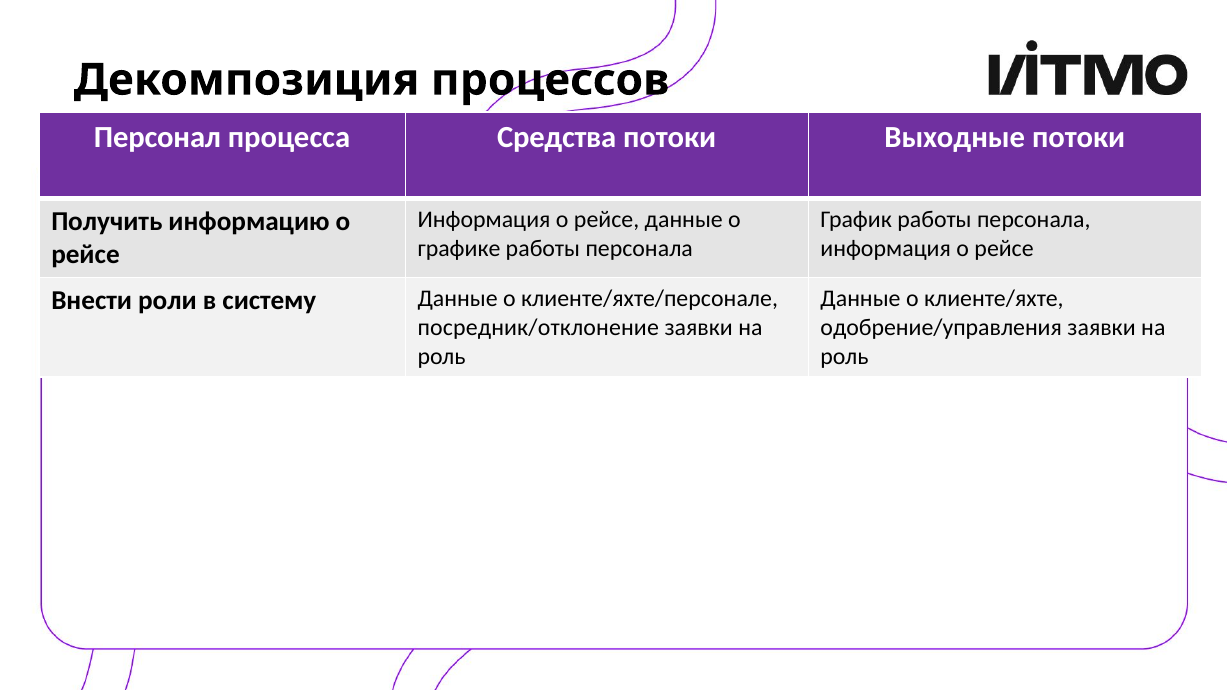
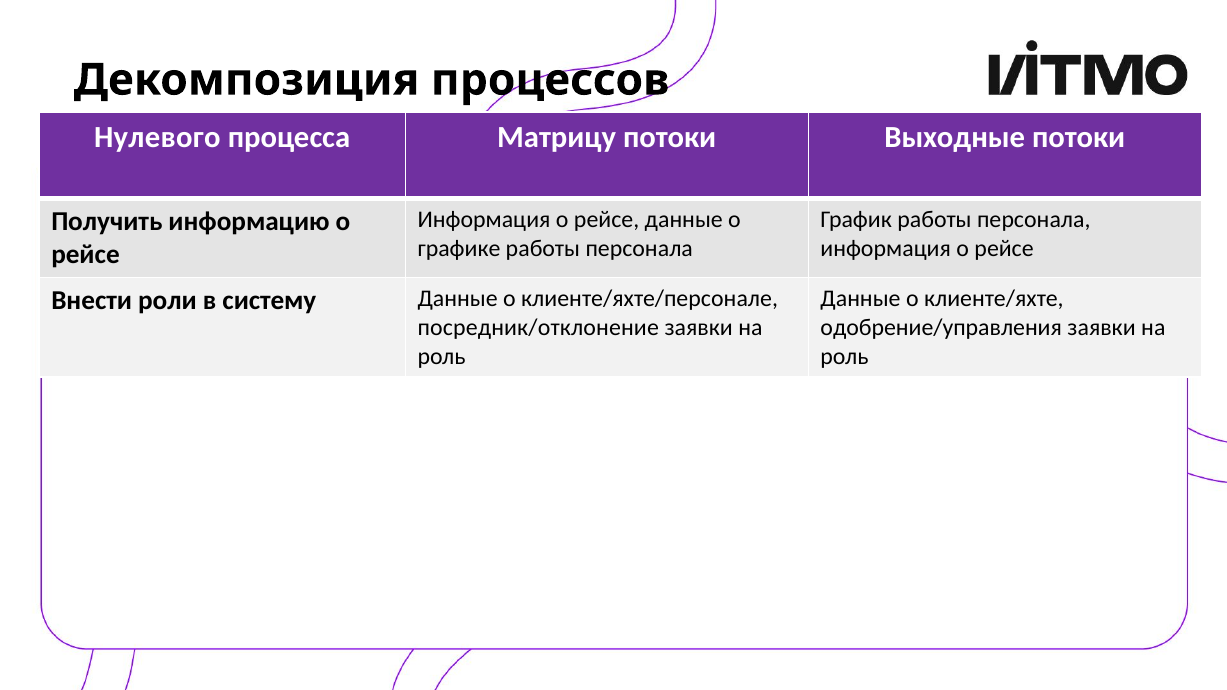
Персонал: Персонал -> Нулевого
Средства: Средства -> Матрицу
